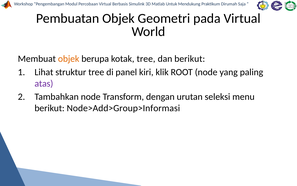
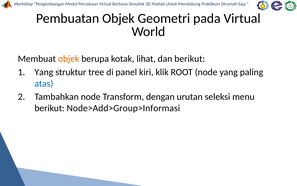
kotak tree: tree -> lihat
Lihat at (44, 72): Lihat -> Yang
atas colour: purple -> blue
